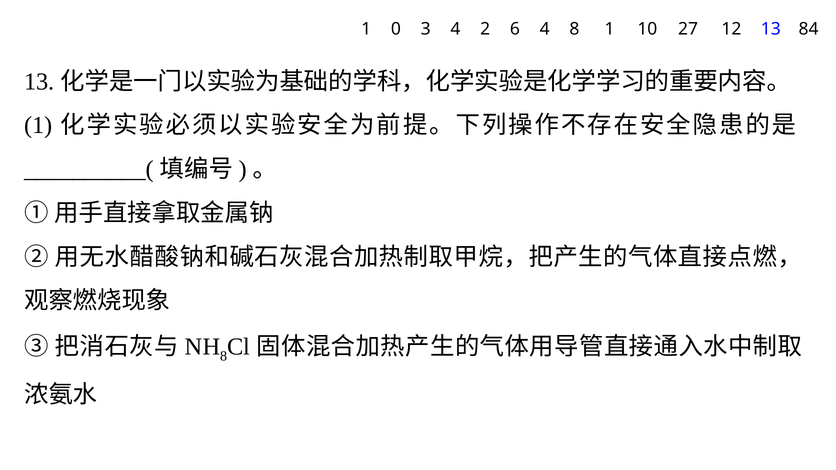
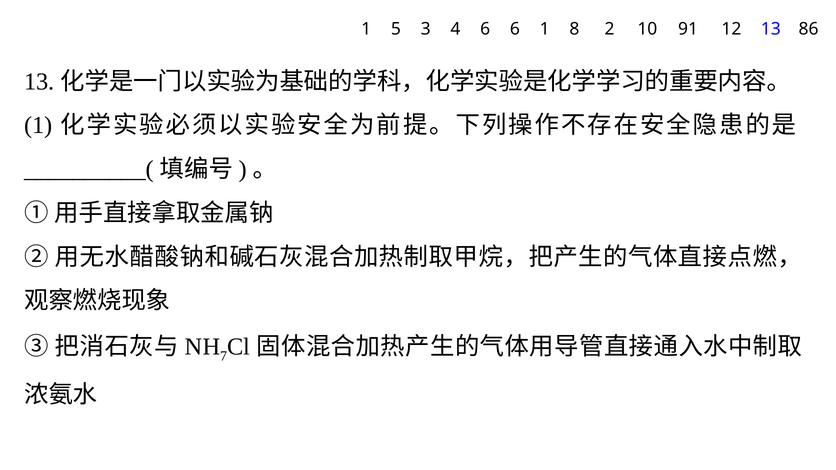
0: 0 -> 5
4 2: 2 -> 6
6 4: 4 -> 1
8 1: 1 -> 2
27: 27 -> 91
84: 84 -> 86
8 at (224, 357): 8 -> 7
